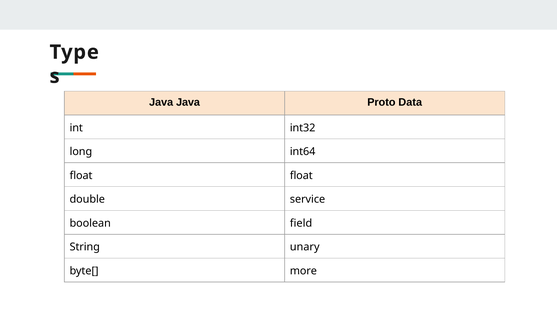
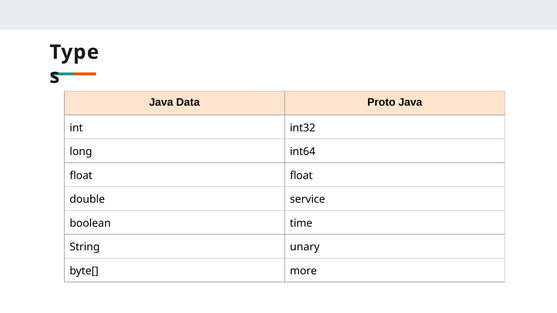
Java Java: Java -> Data
Proto Data: Data -> Java
field: field -> time
